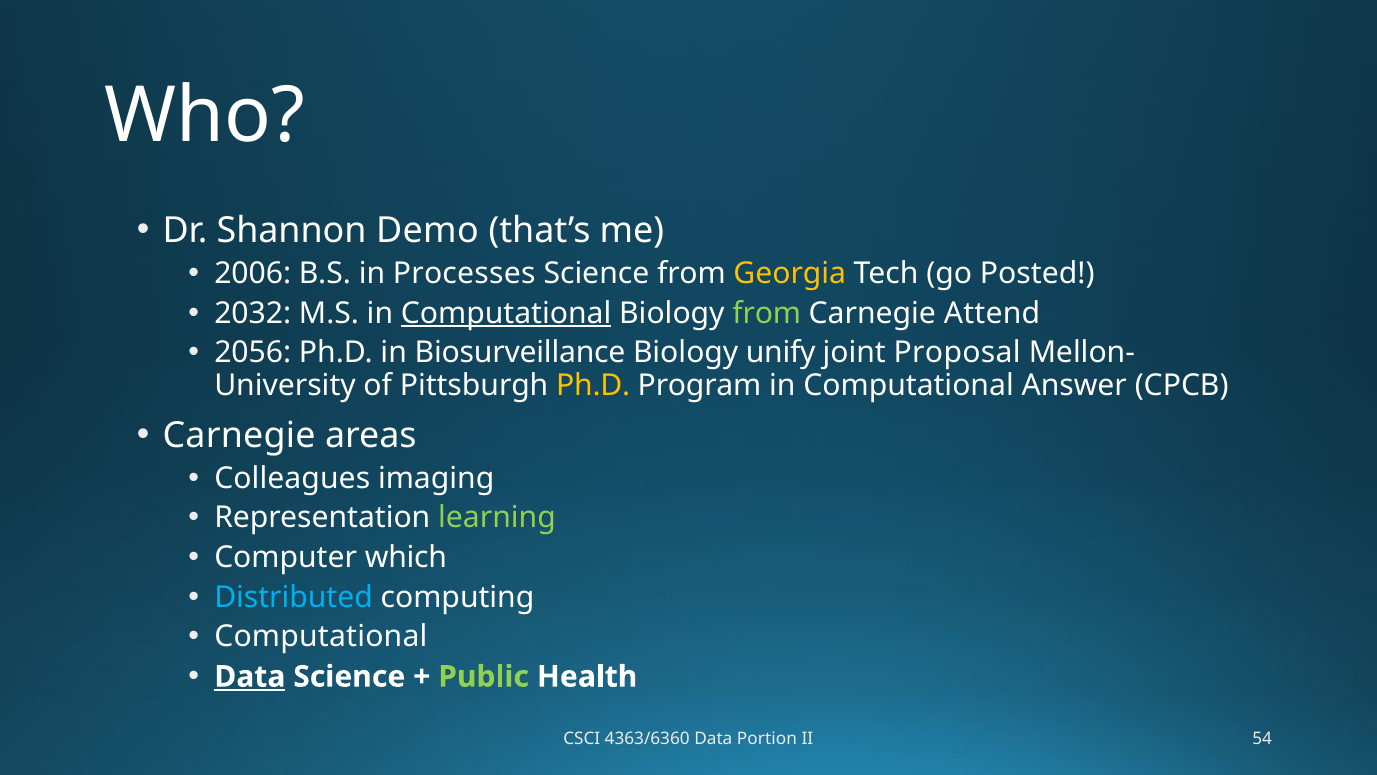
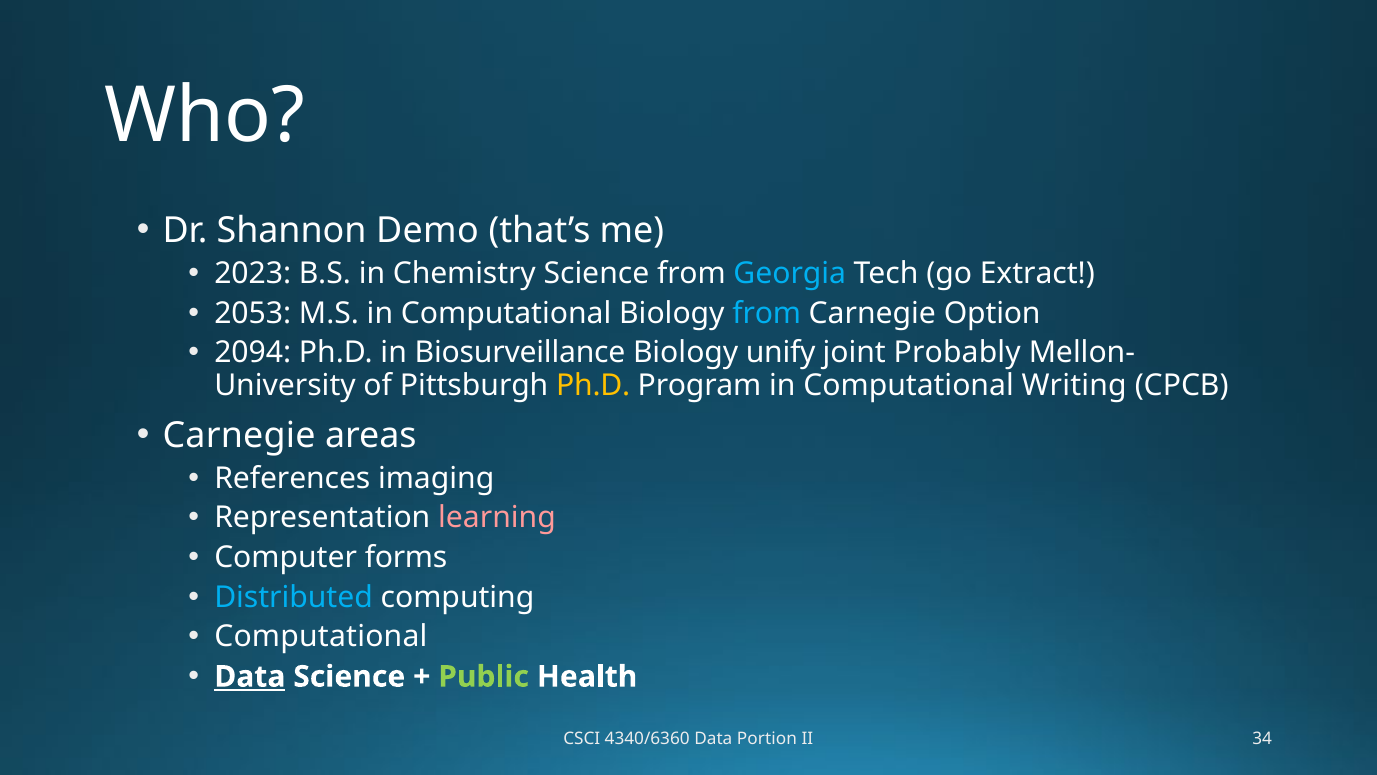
2006: 2006 -> 2023
Processes: Processes -> Chemistry
Georgia colour: yellow -> light blue
Posted: Posted -> Extract
2032: 2032 -> 2053
Computational at (506, 313) underline: present -> none
from at (767, 313) colour: light green -> light blue
Attend: Attend -> Option
2056: 2056 -> 2094
Proposal: Proposal -> Probably
Answer: Answer -> Writing
Colleagues: Colleagues -> References
learning colour: light green -> pink
which: which -> forms
4363/6360: 4363/6360 -> 4340/6360
54: 54 -> 34
